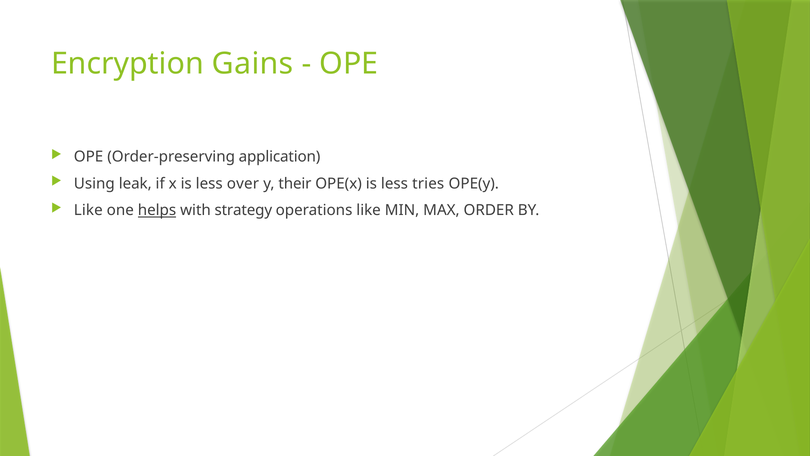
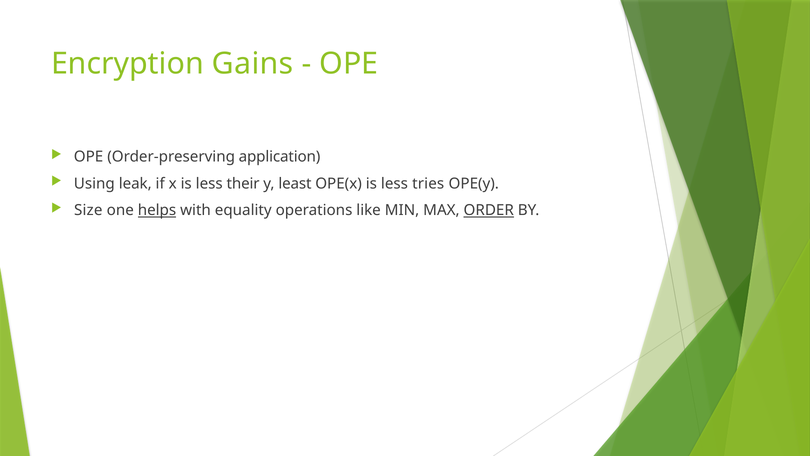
over: over -> their
their: their -> least
Like at (88, 210): Like -> Size
strategy: strategy -> equality
ORDER underline: none -> present
